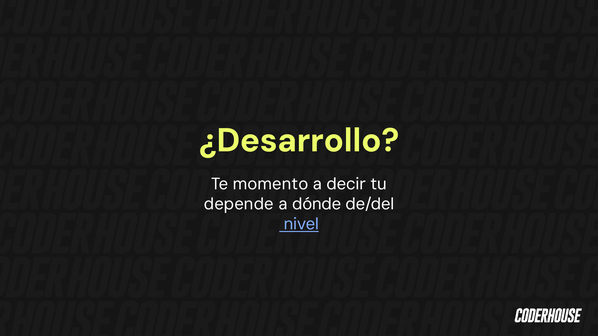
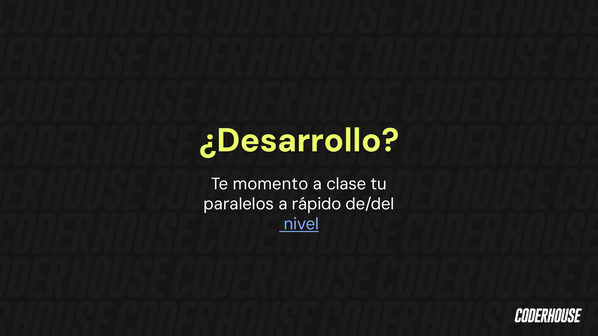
decir: decir -> clase
depende: depende -> paralelos
dónde: dónde -> rápido
